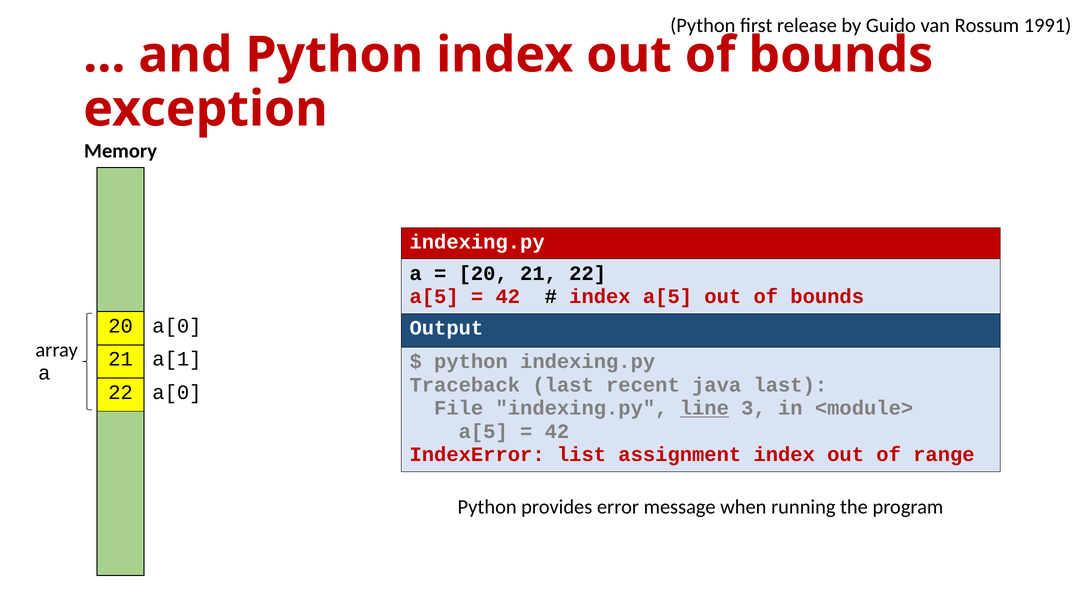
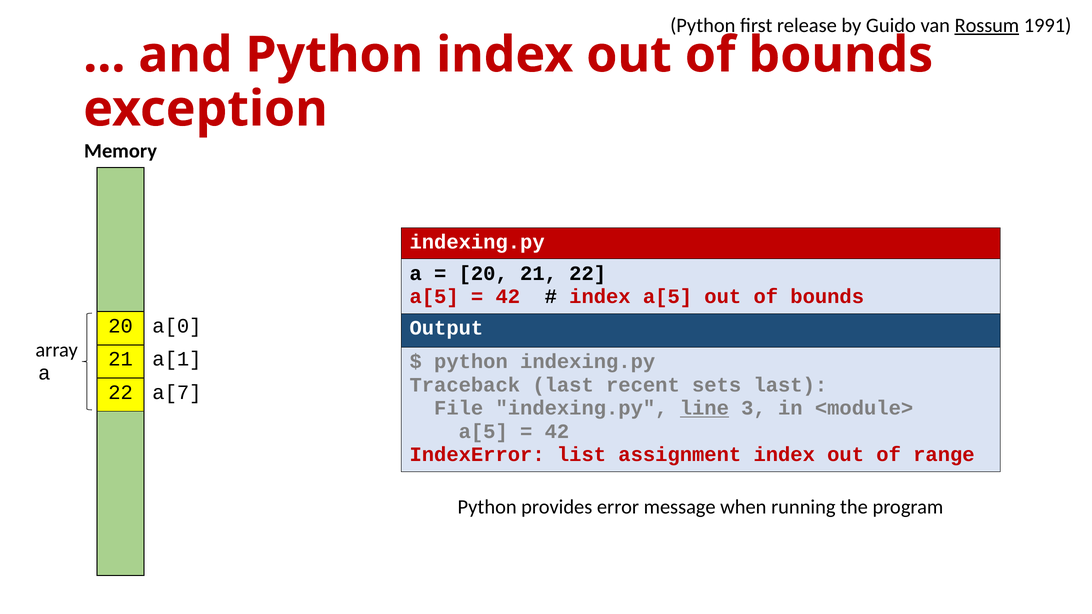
Rossum underline: none -> present
java: java -> sets
22 a[0: a[0 -> a[7
